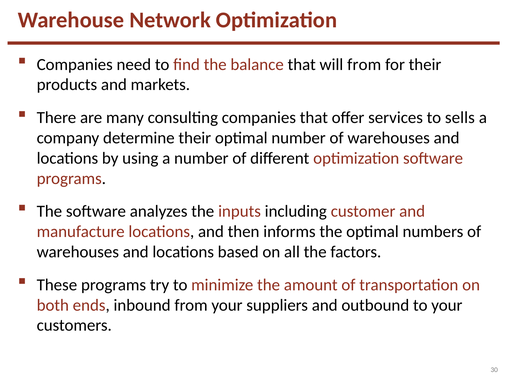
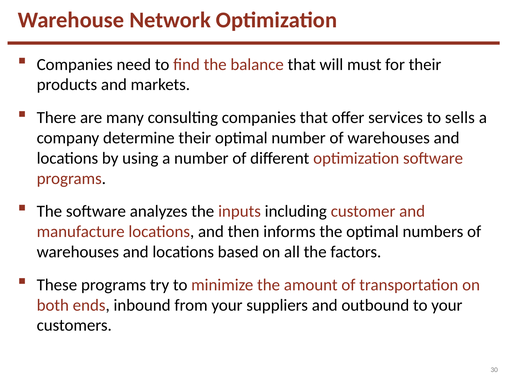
will from: from -> must
